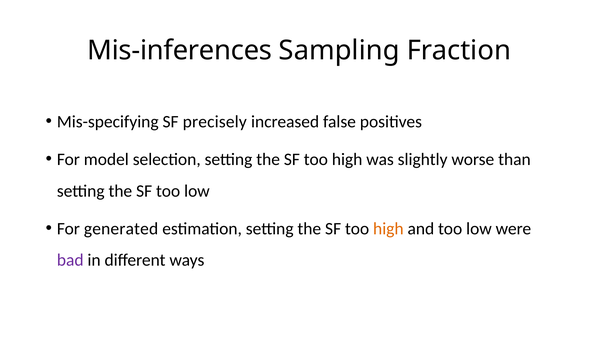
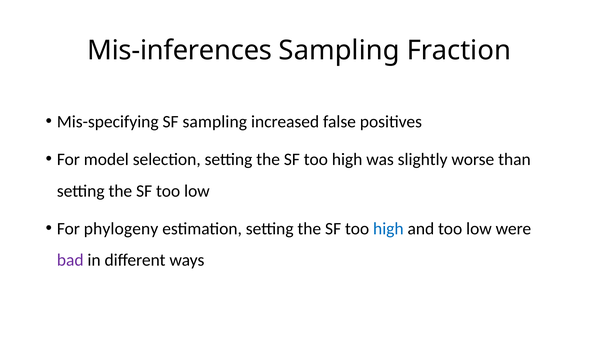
SF precisely: precisely -> sampling
generated: generated -> phylogeny
high at (388, 229) colour: orange -> blue
